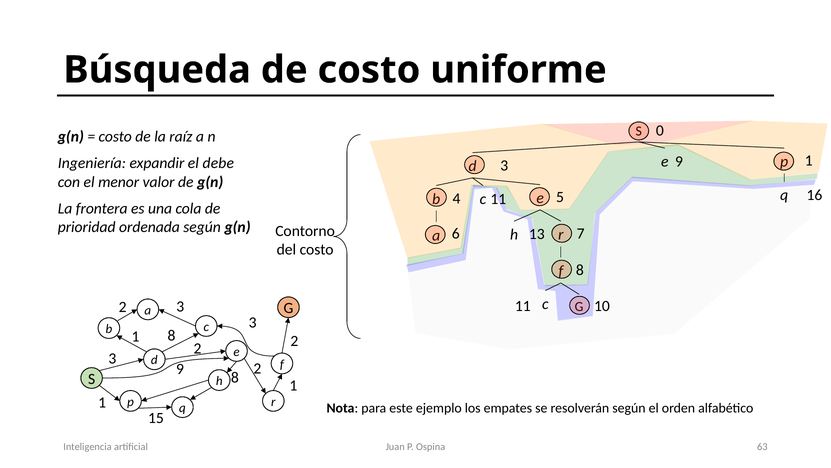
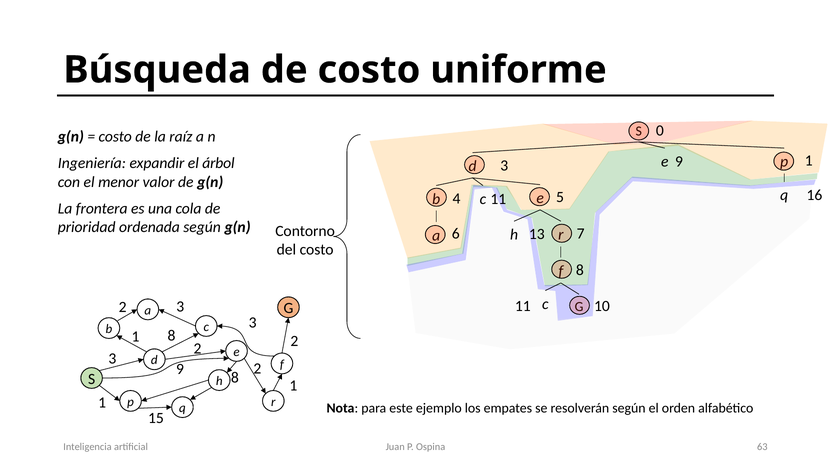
debe: debe -> árbol
